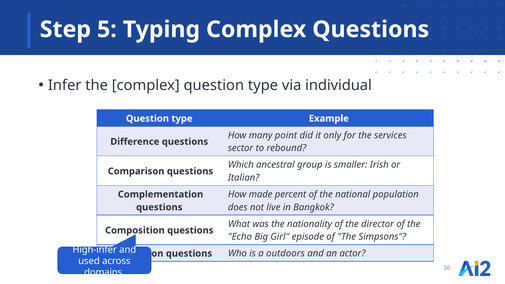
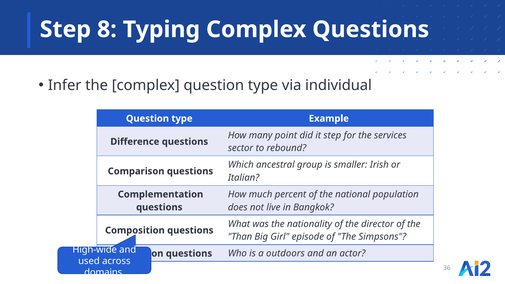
5: 5 -> 8
it only: only -> step
made: made -> much
Echo: Echo -> Than
High-infer: High-infer -> High-wide
